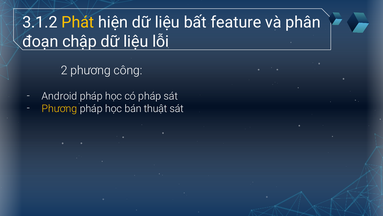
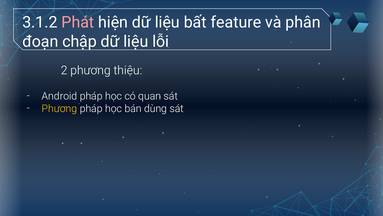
Phát colour: yellow -> pink
công: công -> thiệu
có pháp: pháp -> quan
thuật: thuật -> dùng
